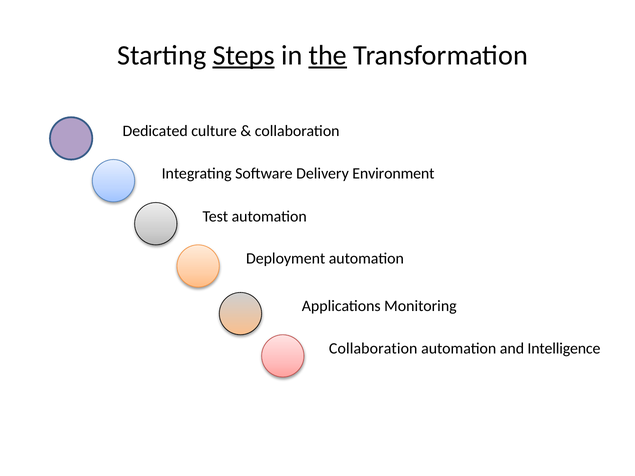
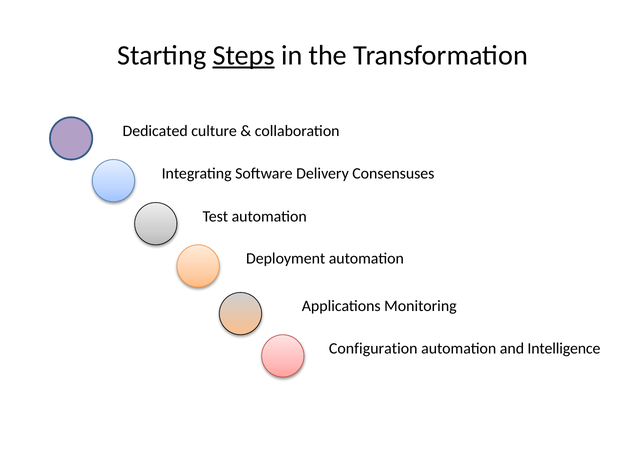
the underline: present -> none
Environment: Environment -> Consensuses
Collaboration at (373, 349): Collaboration -> Configuration
